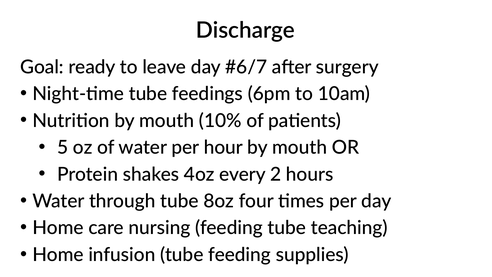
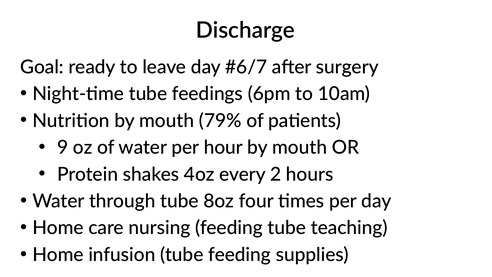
10%: 10% -> 79%
5: 5 -> 9
